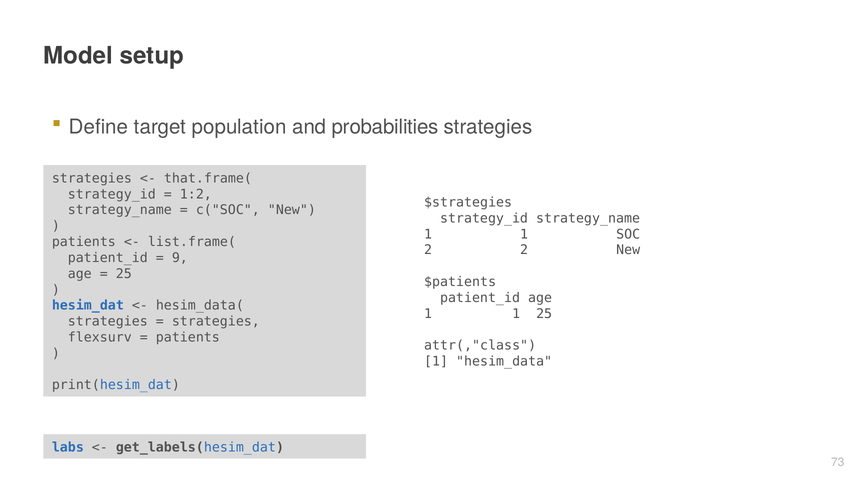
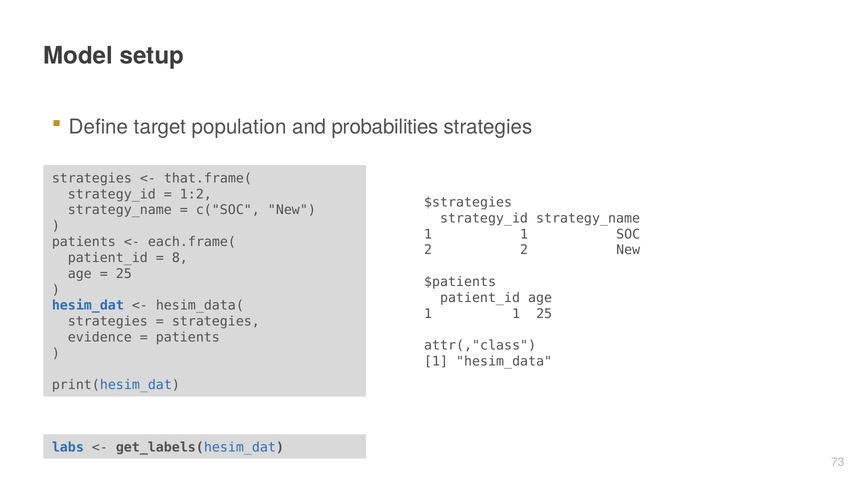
list.frame(: list.frame( -> each.frame(
9: 9 -> 8
flexsurv: flexsurv -> evidence
